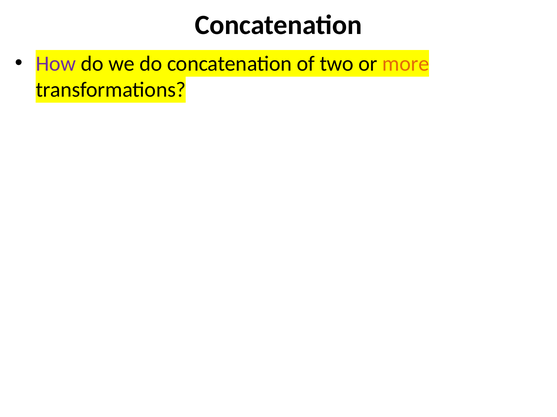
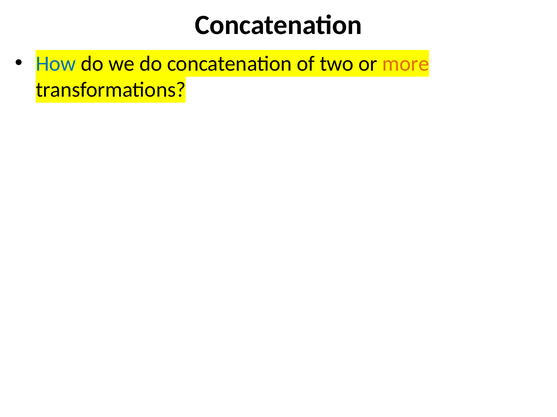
How colour: purple -> blue
